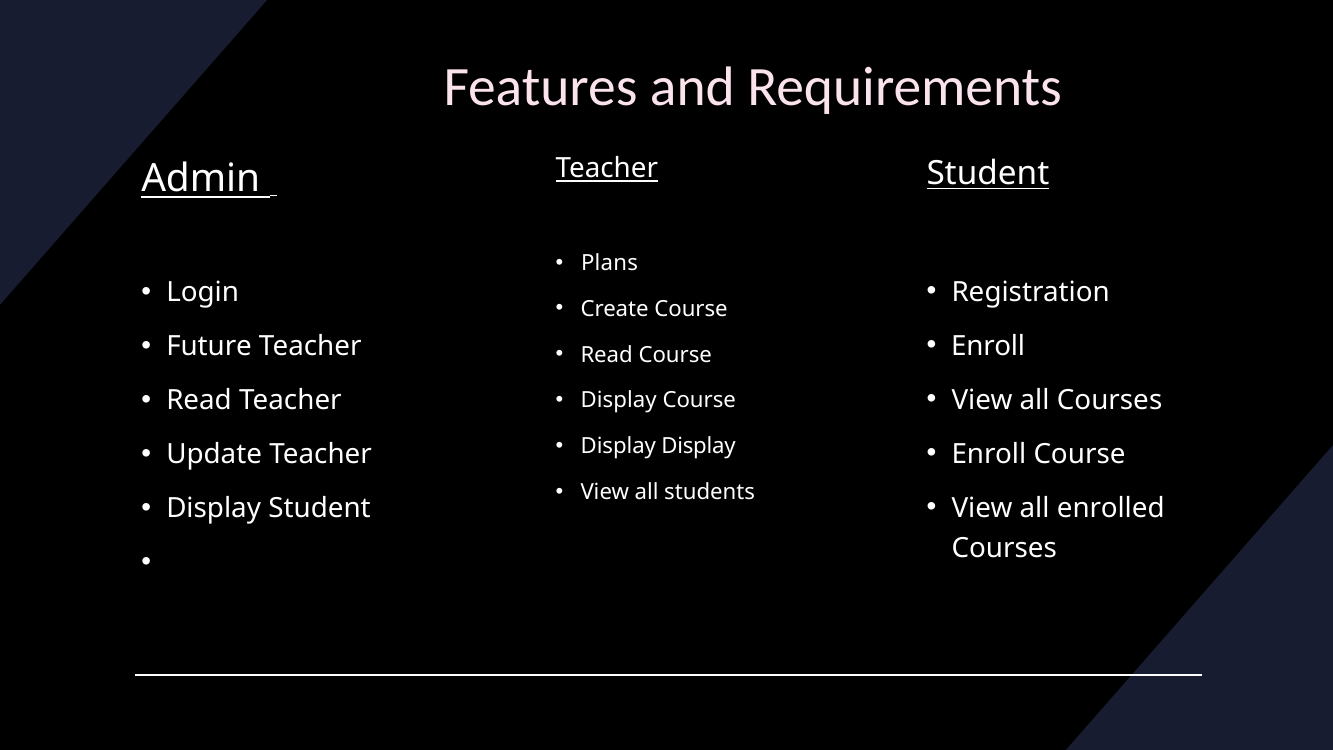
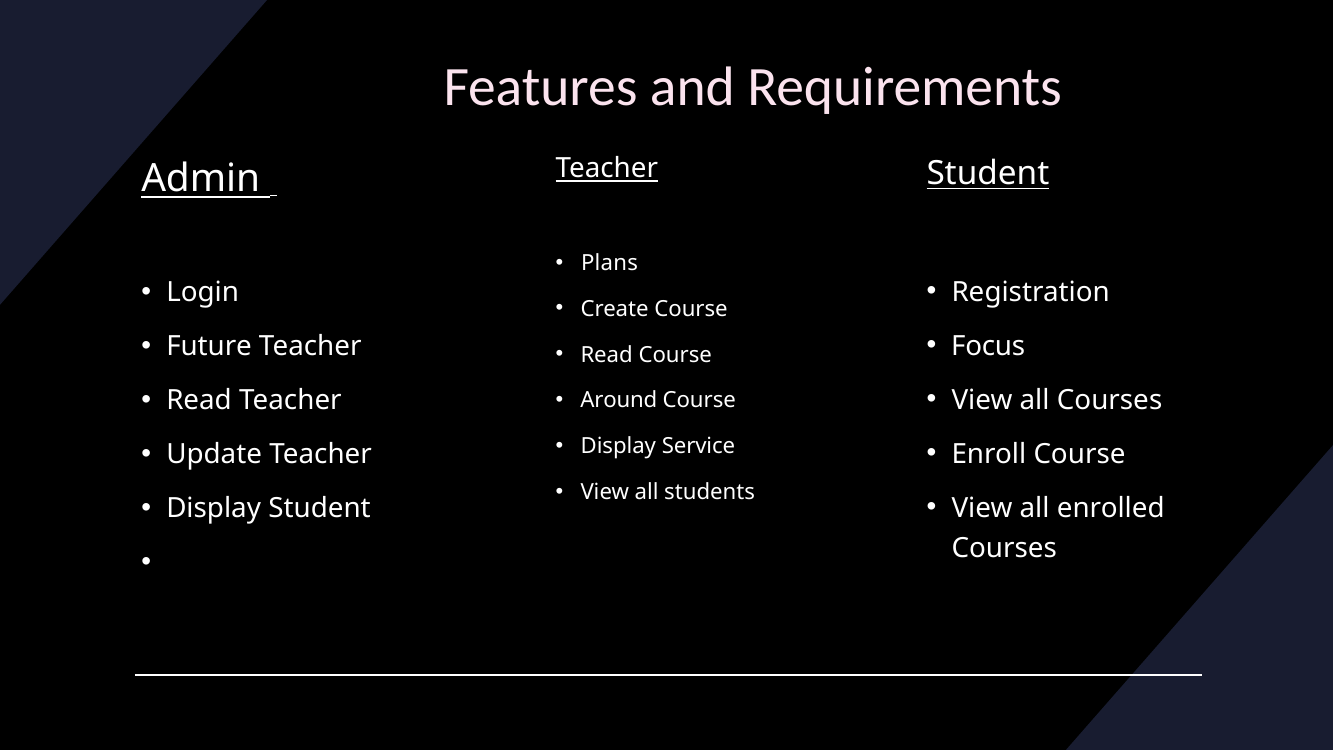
Enroll at (988, 346): Enroll -> Focus
Display at (619, 400): Display -> Around
Display Display: Display -> Service
